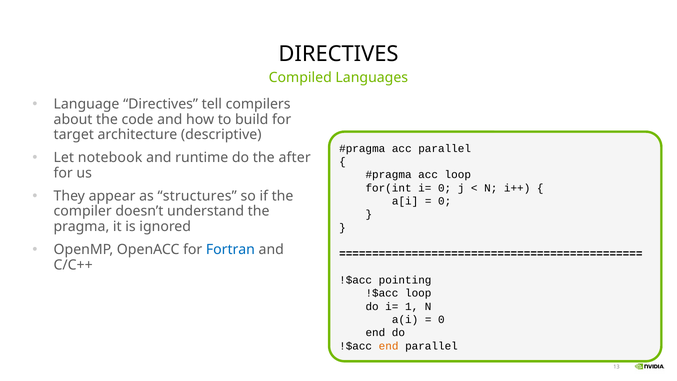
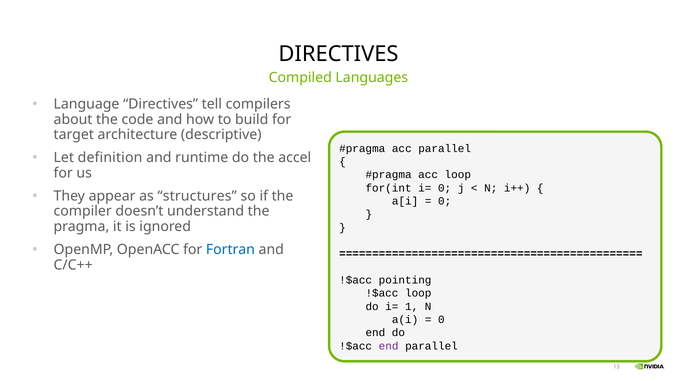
notebook: notebook -> definition
after: after -> accel
end at (389, 346) colour: orange -> purple
